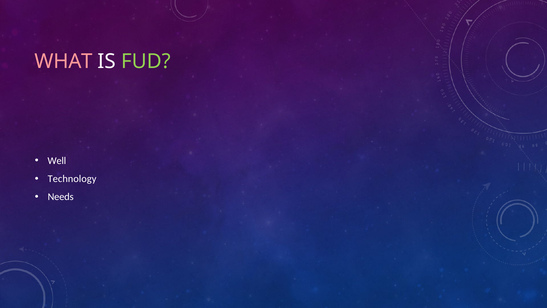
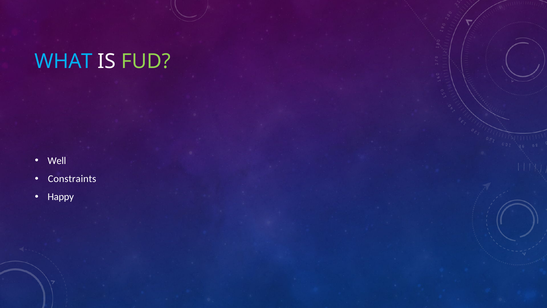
WHAT colour: pink -> light blue
Technology: Technology -> Constraints
Needs: Needs -> Happy
